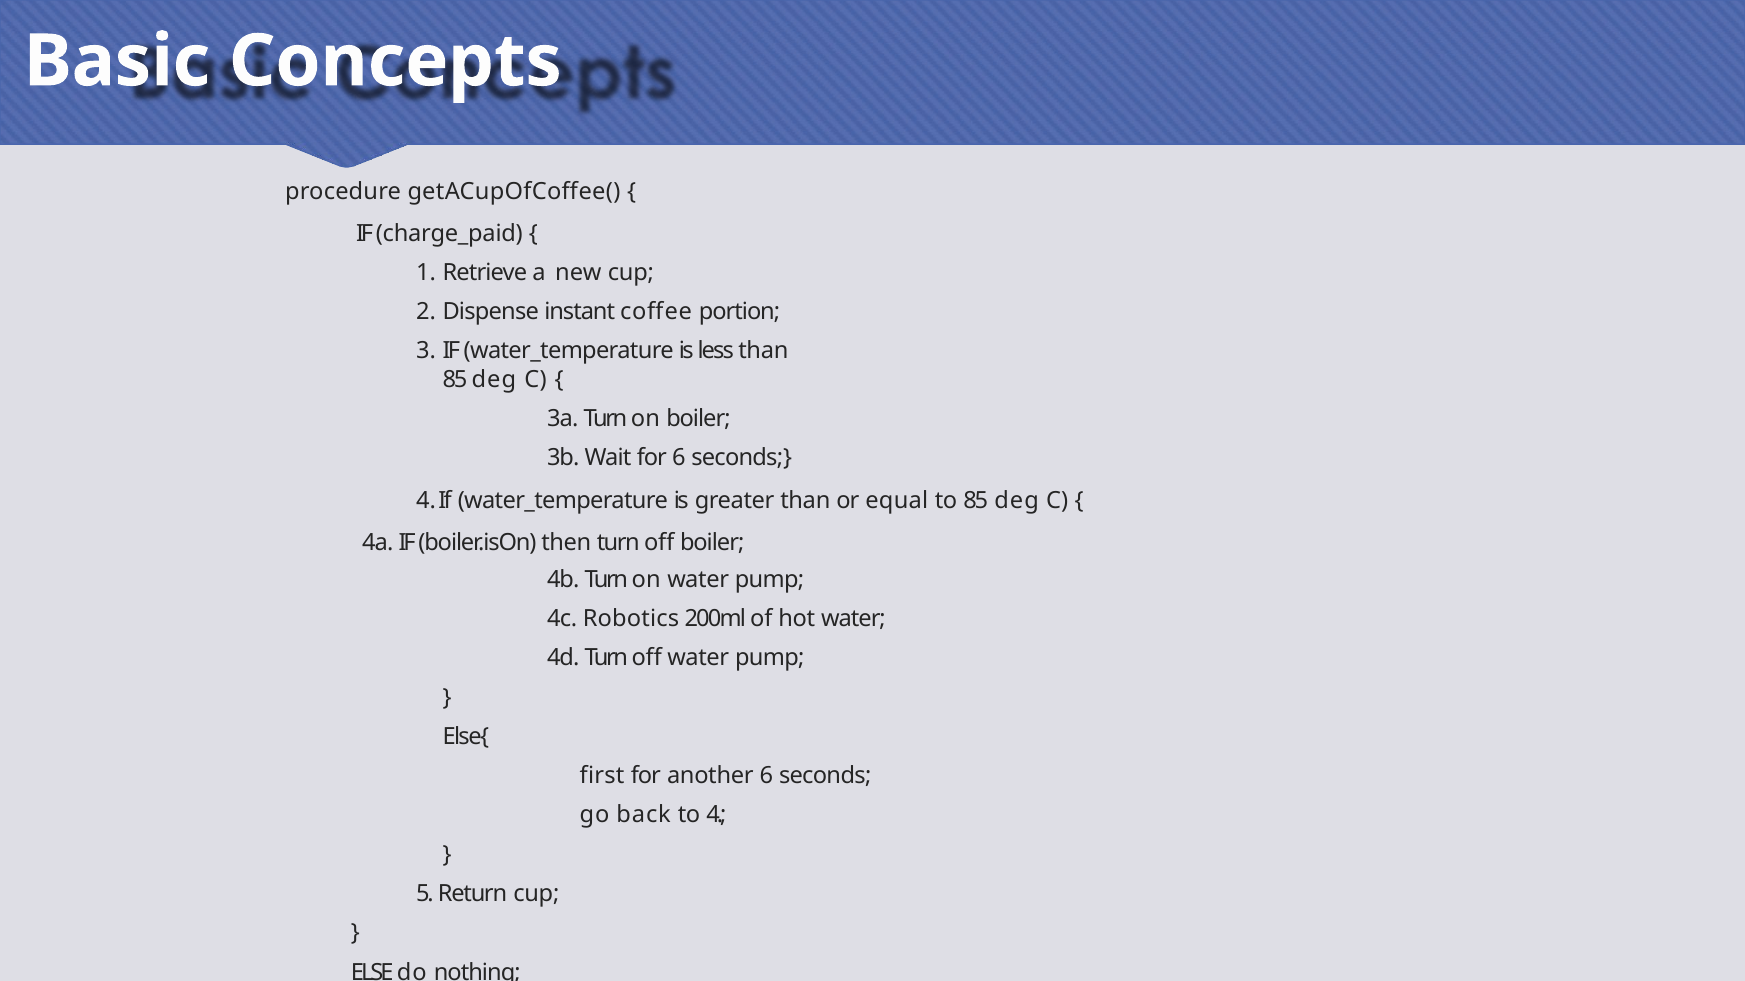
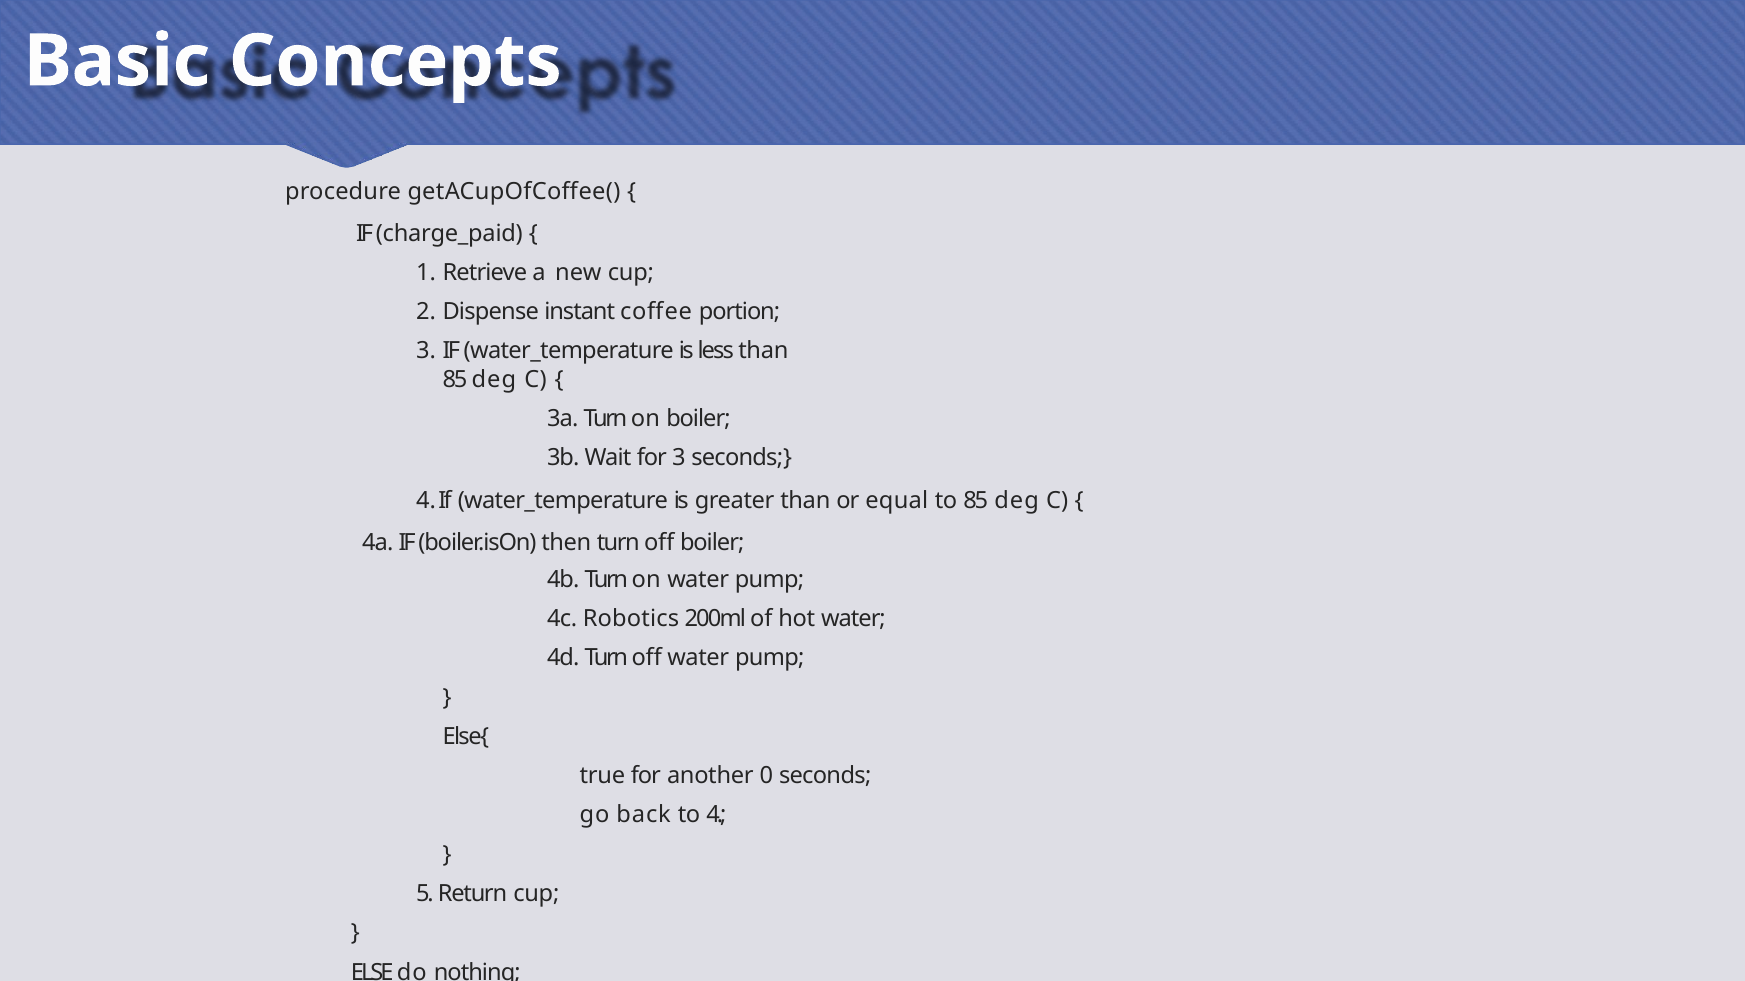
for 6: 6 -> 3
first: first -> true
another 6: 6 -> 0
